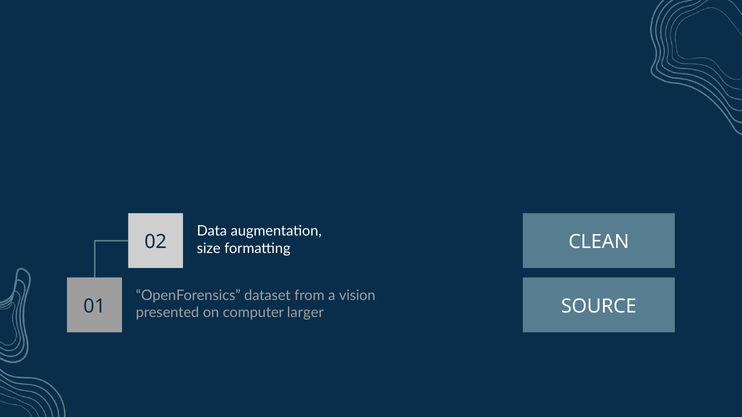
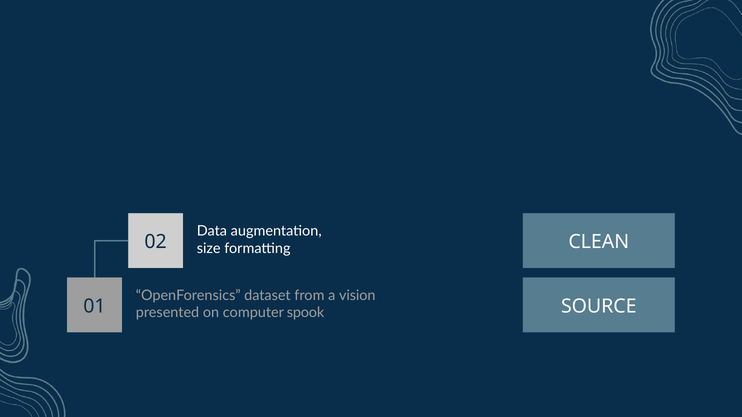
larger: larger -> spook
